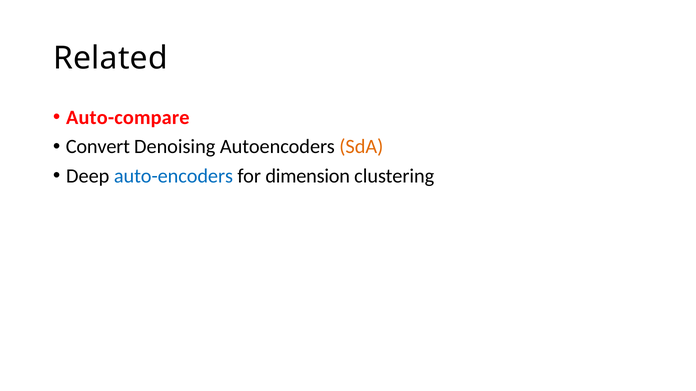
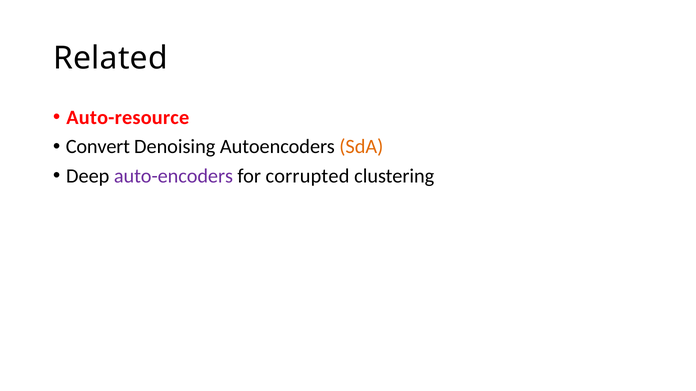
Auto-compare: Auto-compare -> Auto-resource
auto-encoders colour: blue -> purple
dimension: dimension -> corrupted
